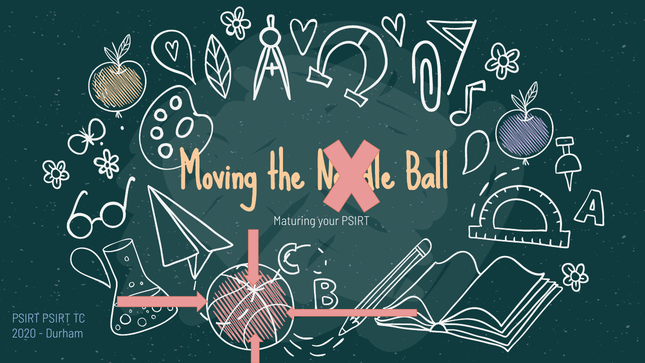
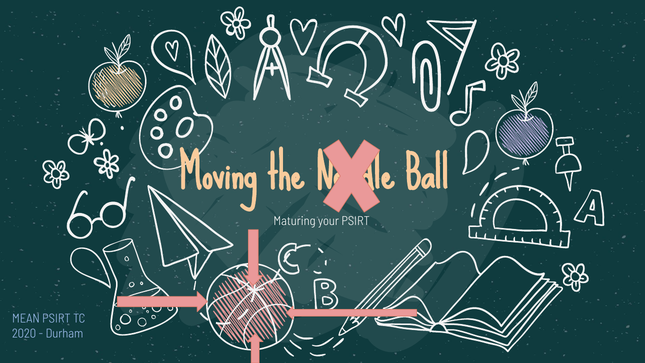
PSIRT at (26, 318): PSIRT -> MEAN
